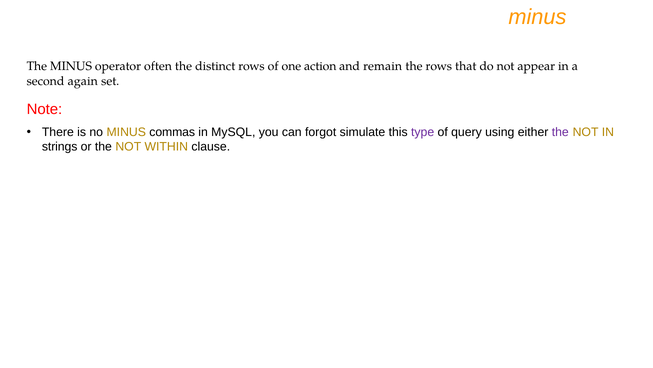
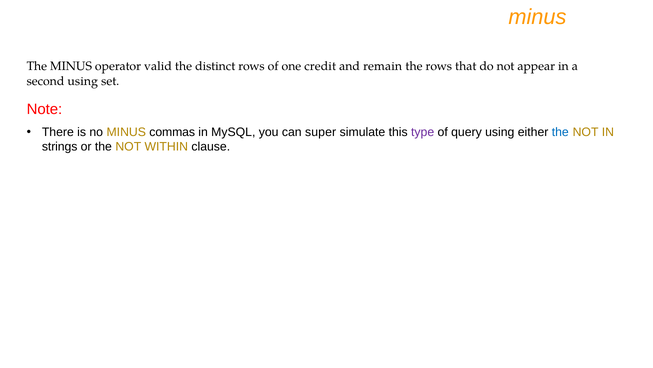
often: often -> valid
action: action -> credit
second again: again -> using
forgot: forgot -> super
the at (560, 132) colour: purple -> blue
